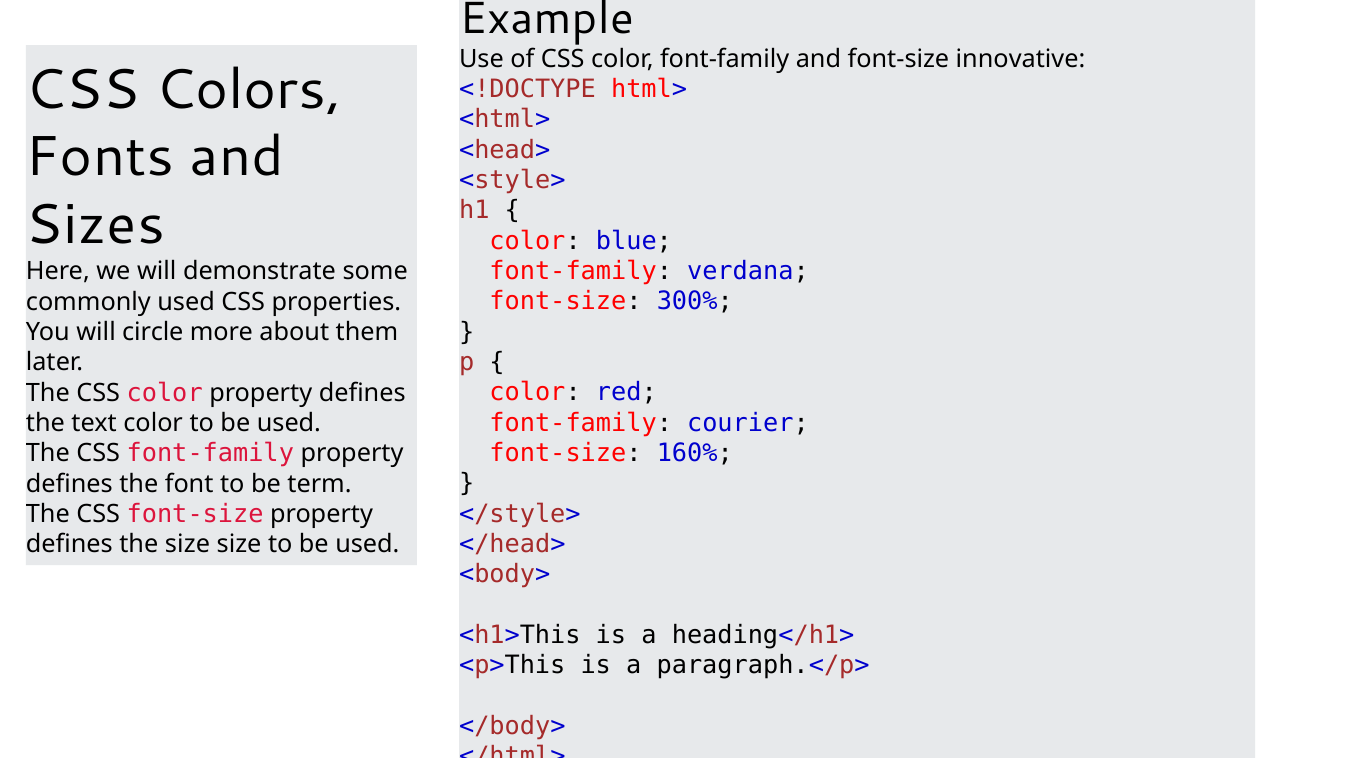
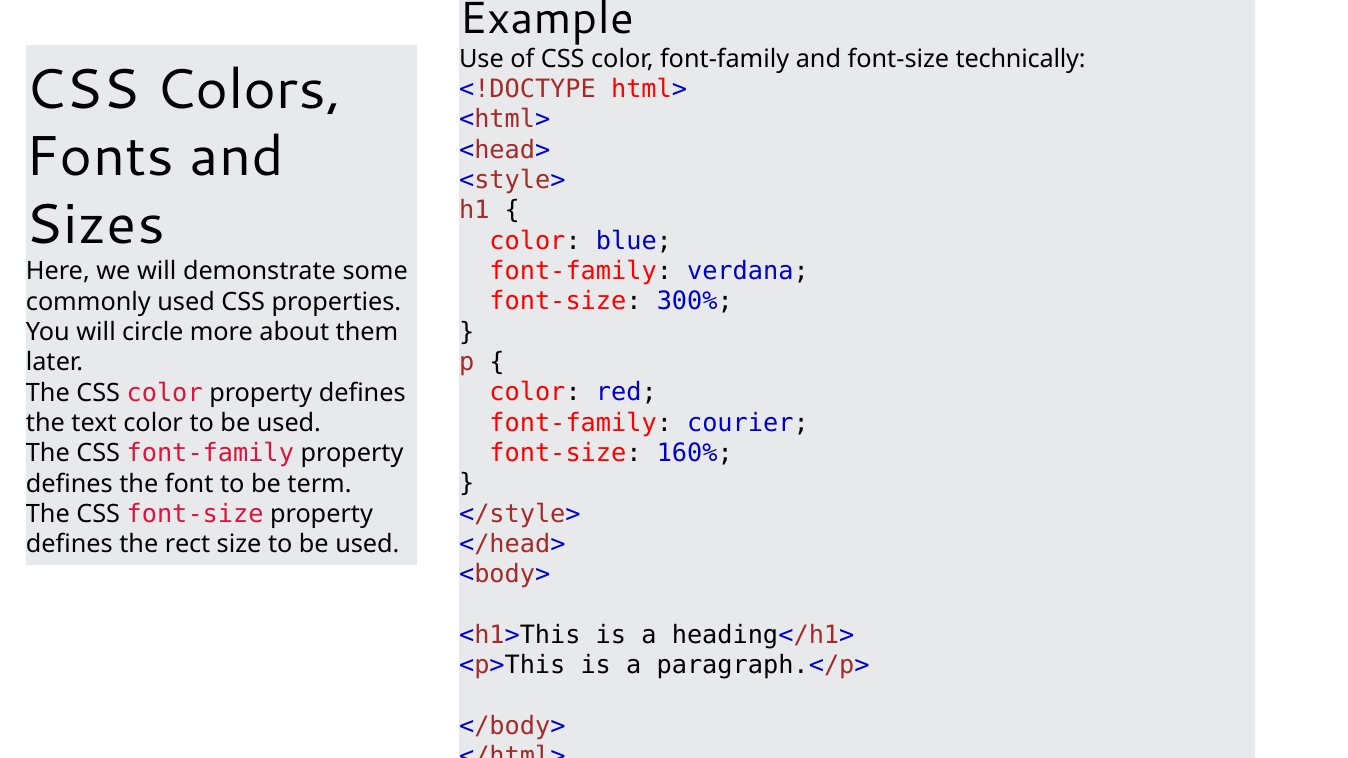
innovative: innovative -> technically
the size: size -> rect
